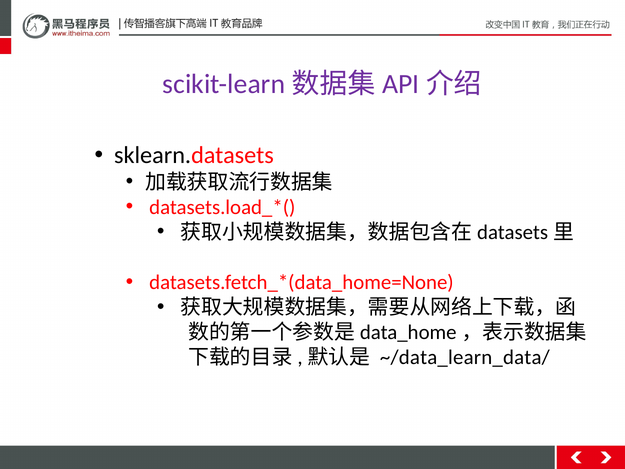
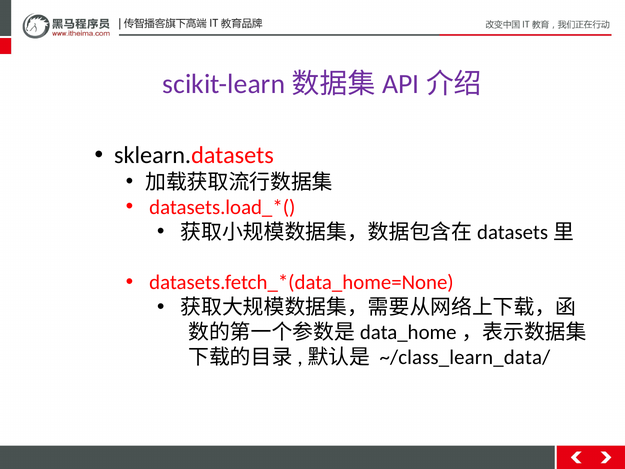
~/data_learn_data/: ~/data_learn_data/ -> ~/class_learn_data/
